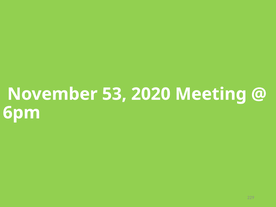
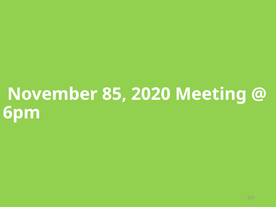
53: 53 -> 85
